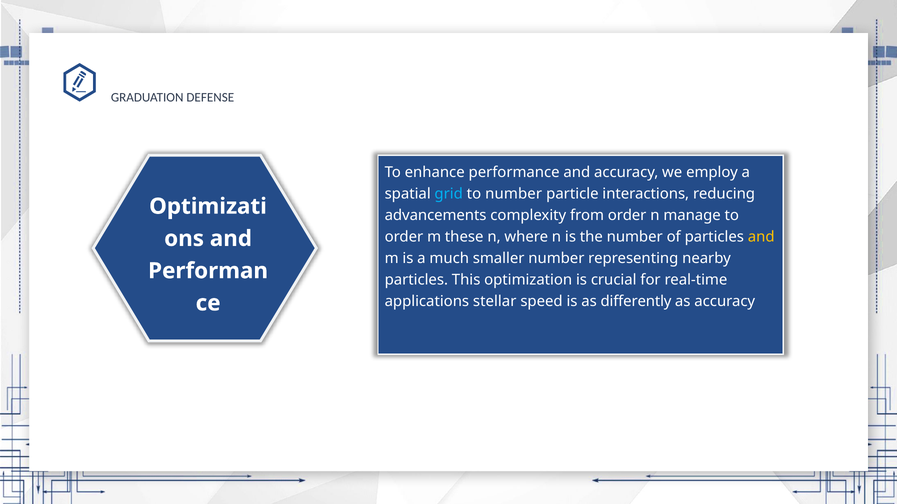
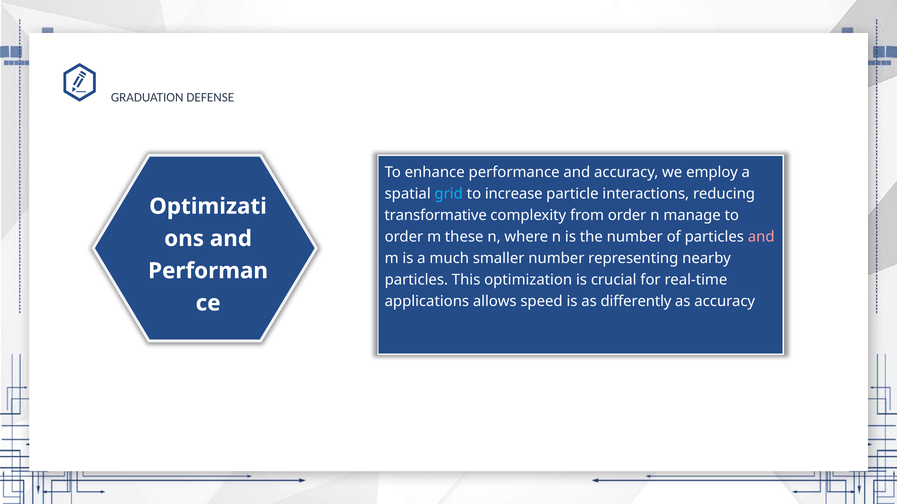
to number: number -> increase
advancements: advancements -> transformative
and at (761, 237) colour: yellow -> pink
stellar: stellar -> allows
